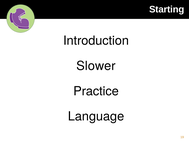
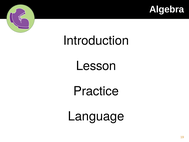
Starting: Starting -> Algebra
Slower: Slower -> Lesson
